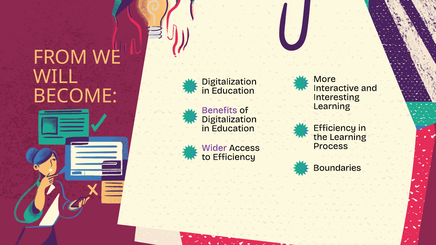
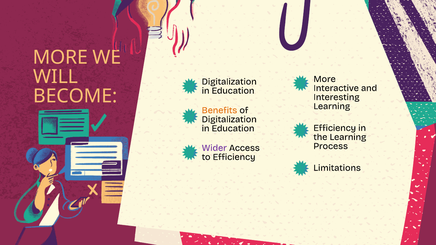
FROM at (60, 57): FROM -> MORE
Benefits colour: purple -> orange
Boundaries: Boundaries -> Limitations
